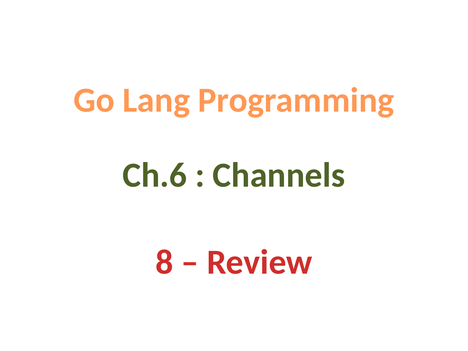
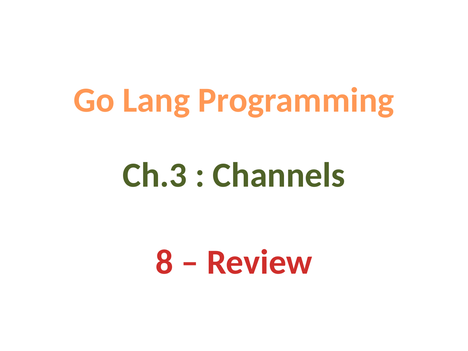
Ch.6: Ch.6 -> Ch.3
